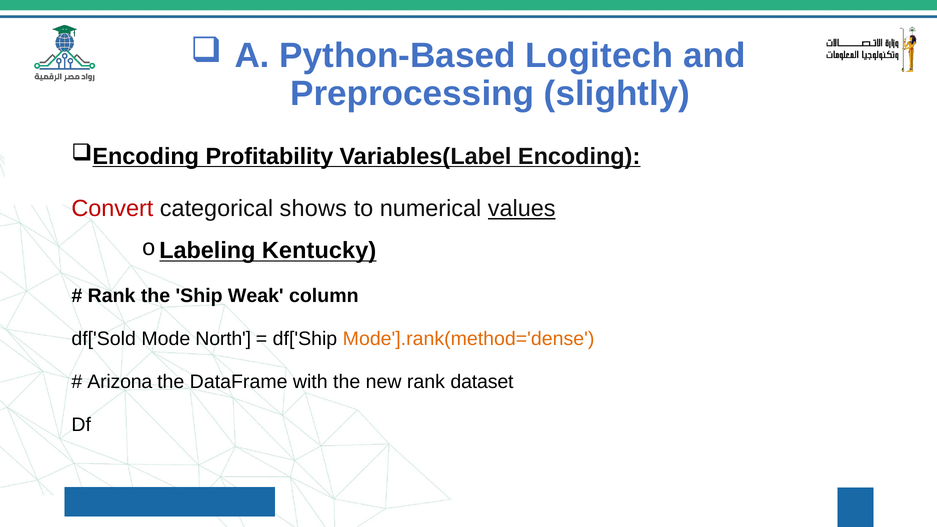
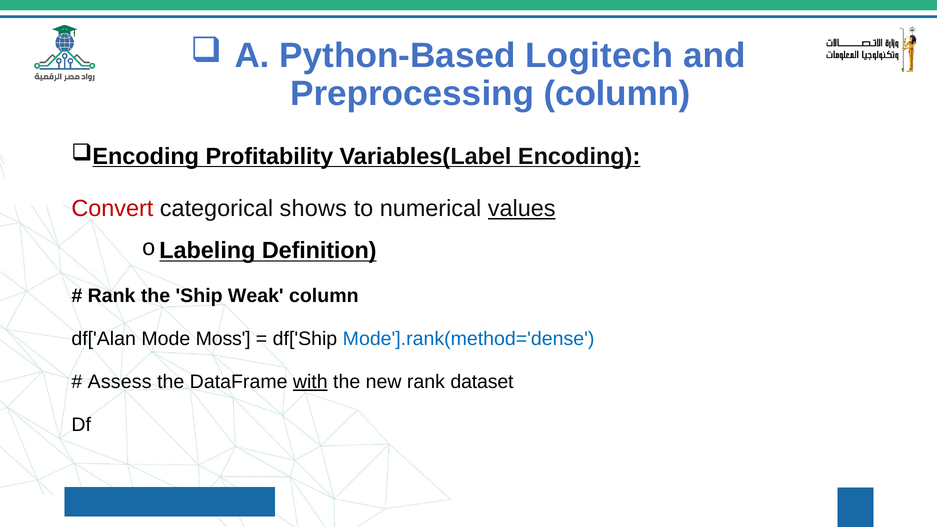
Preprocessing slightly: slightly -> column
Kentucky: Kentucky -> Definition
df['Sold: df['Sold -> df['Alan
North: North -> Moss
Mode'].rank(method='dense colour: orange -> blue
Arizona: Arizona -> Assess
with underline: none -> present
